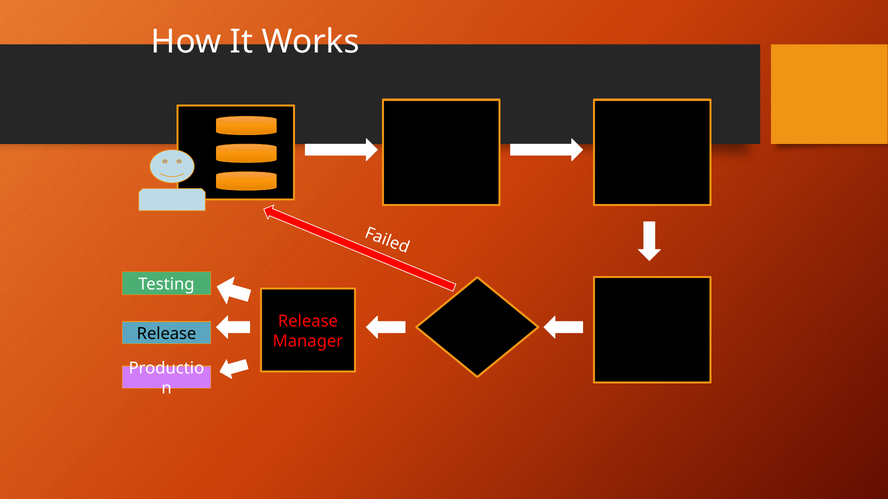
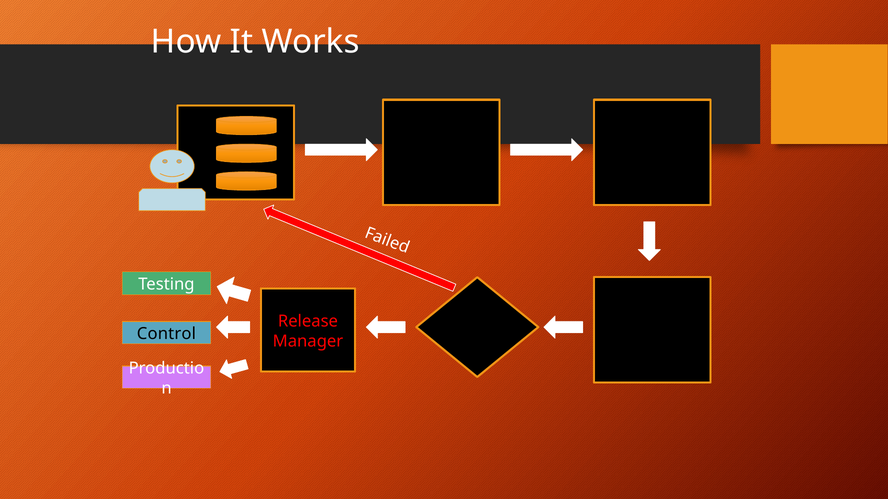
Release at (167, 334): Release -> Control
